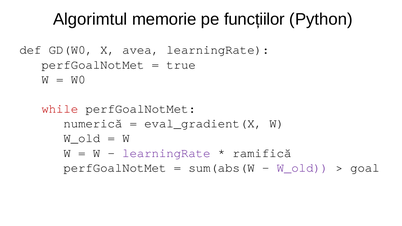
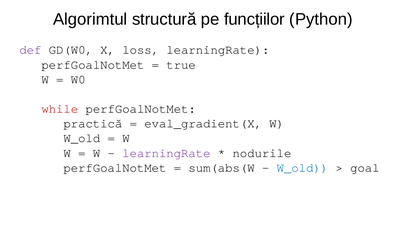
memorie: memorie -> structură
def colour: black -> purple
avea: avea -> loss
numerică: numerică -> practică
ramifică: ramifică -> nodurile
W_old at (302, 168) colour: purple -> blue
